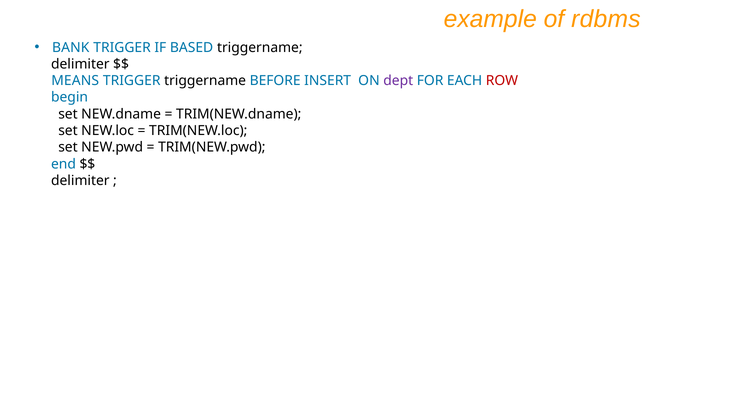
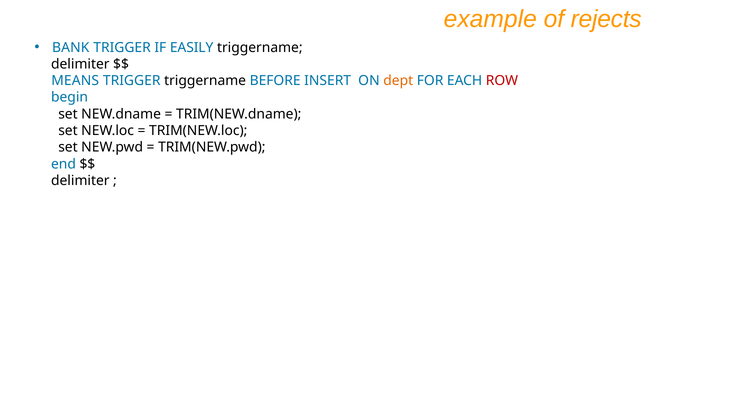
rdbms: rdbms -> rejects
BASED: BASED -> EASILY
dept colour: purple -> orange
